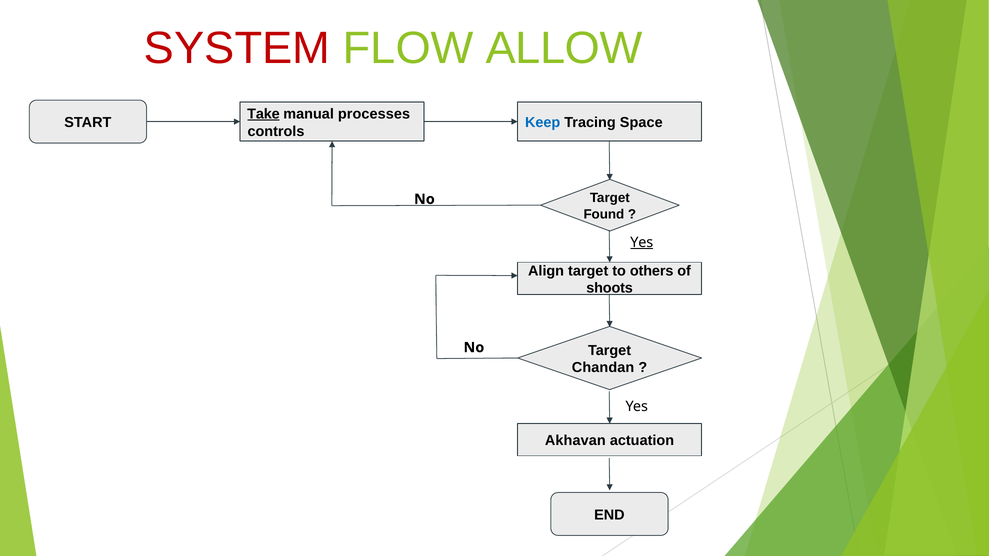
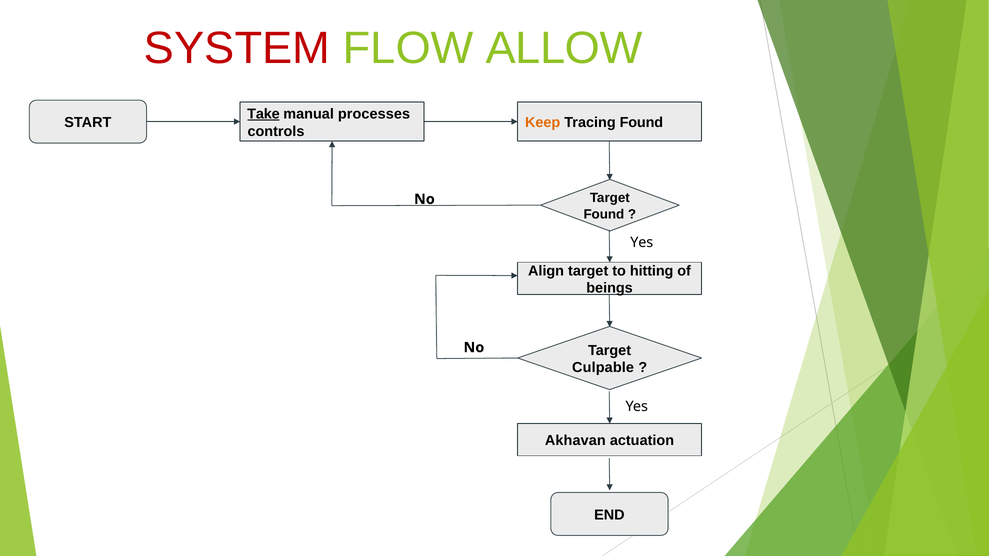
Keep colour: blue -> orange
Tracing Space: Space -> Found
Yes at (642, 243) underline: present -> none
others: others -> hitting
shoots: shoots -> beings
Chandan: Chandan -> Culpable
